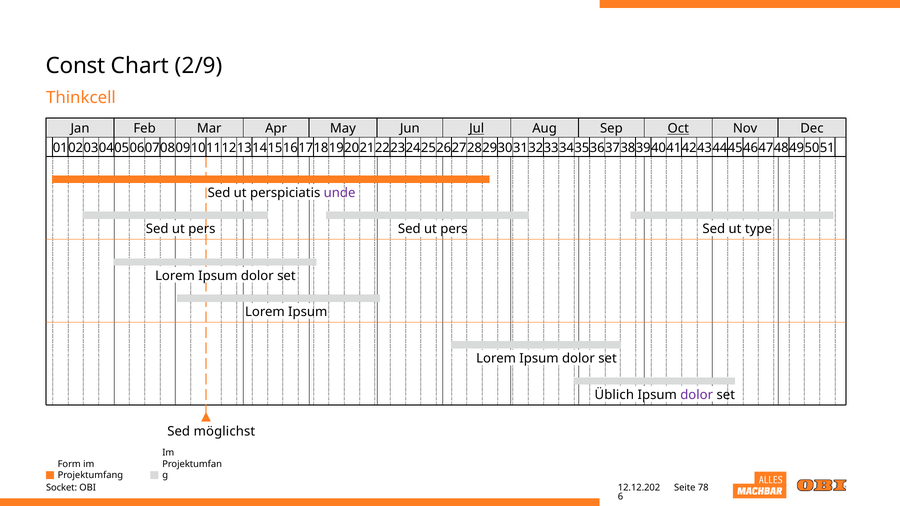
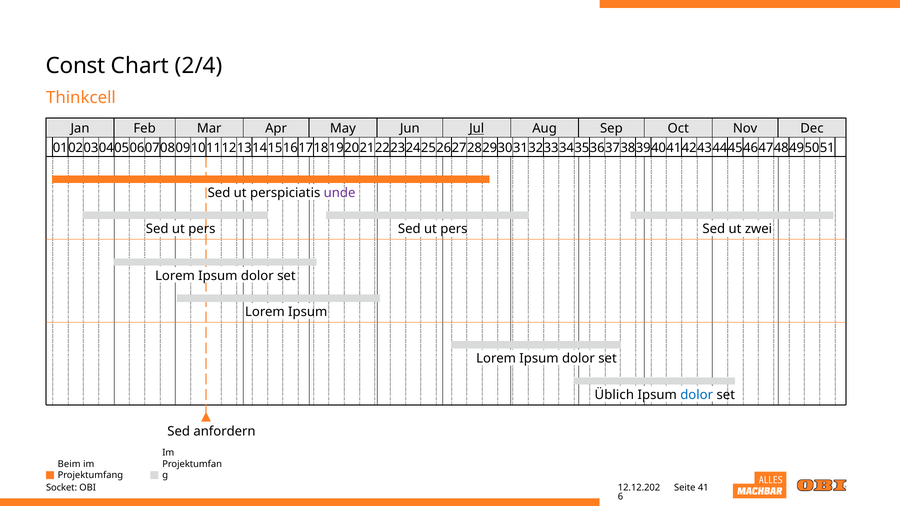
2/9: 2/9 -> 2/4
Oct underline: present -> none
type: type -> zwei
dolor at (697, 395) colour: purple -> blue
möglichst: möglichst -> anfordern
Form: Form -> Beim
78: 78 -> 41
